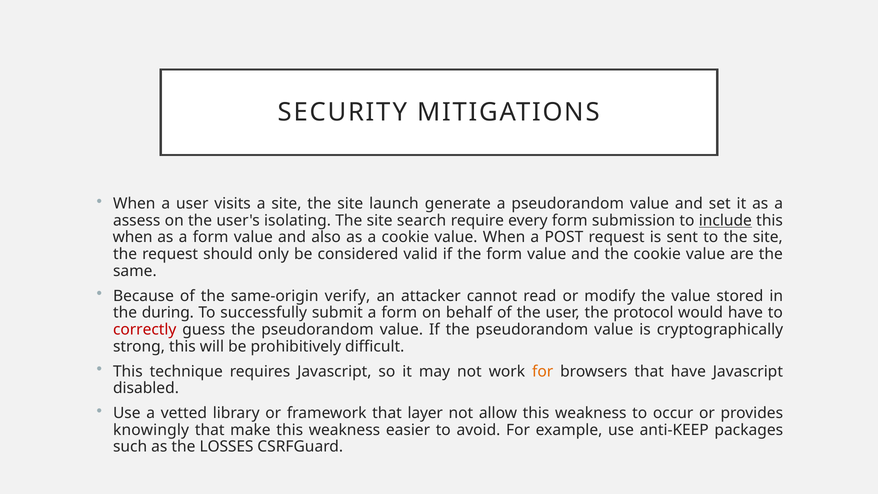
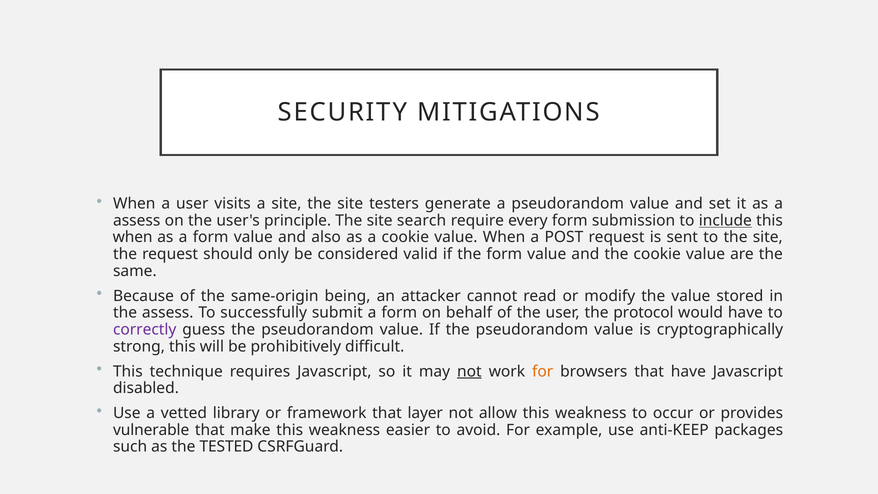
launch: launch -> testers
isolating: isolating -> principle
verify: verify -> being
the during: during -> assess
correctly colour: red -> purple
not at (469, 371) underline: none -> present
knowingly: knowingly -> vulnerable
LOSSES: LOSSES -> TESTED
